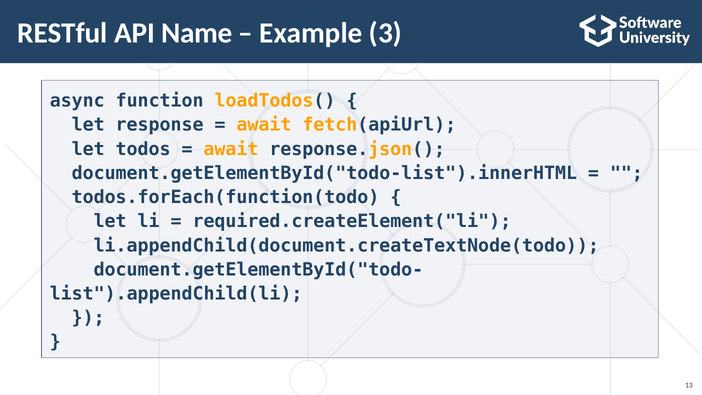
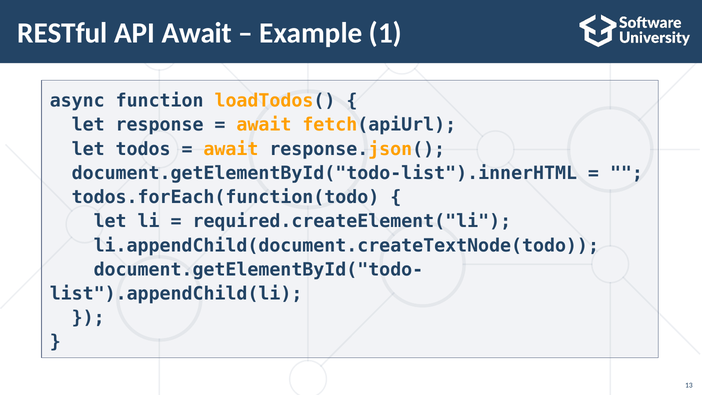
API Name: Name -> Await
3: 3 -> 1
